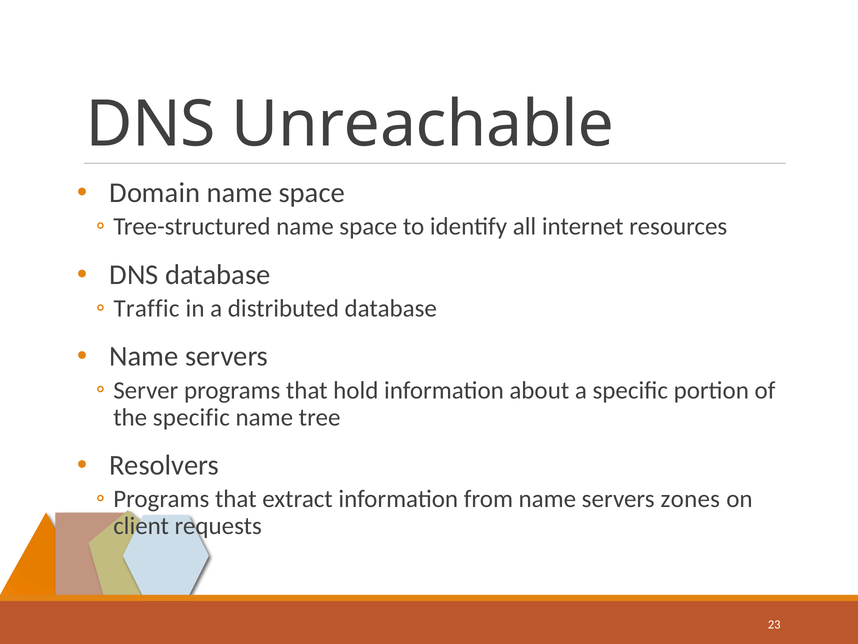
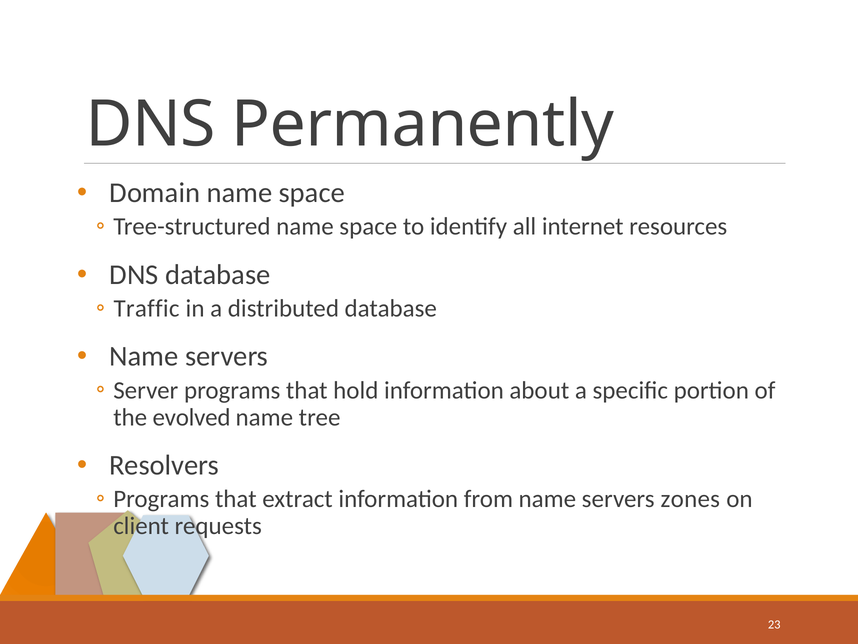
Unreachable: Unreachable -> Permanently
the specific: specific -> evolved
